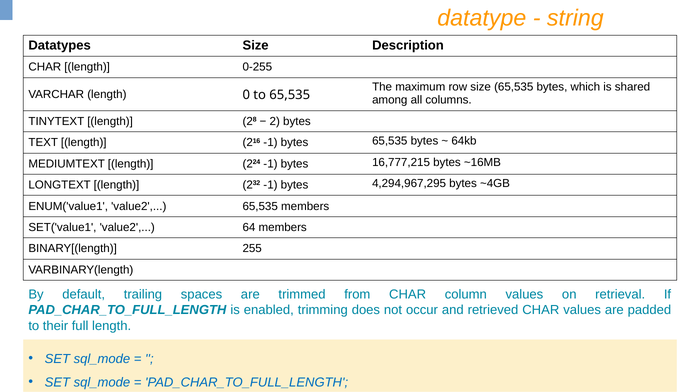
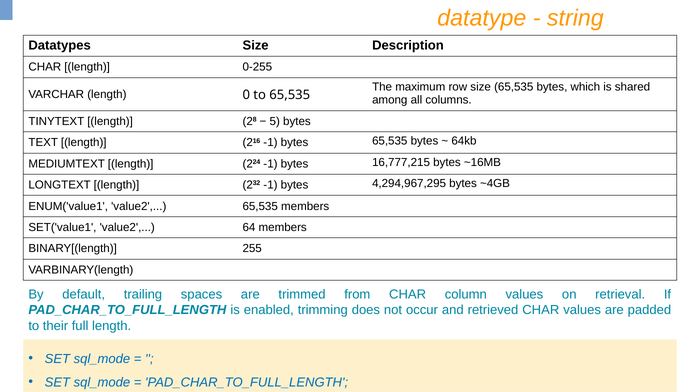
2: 2 -> 5
